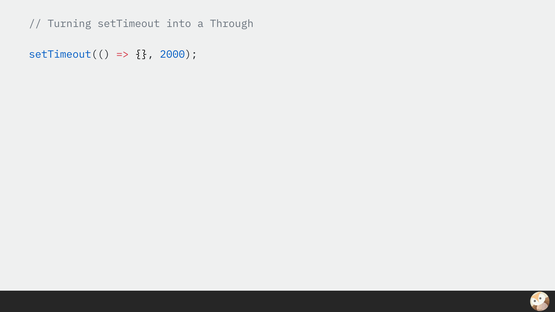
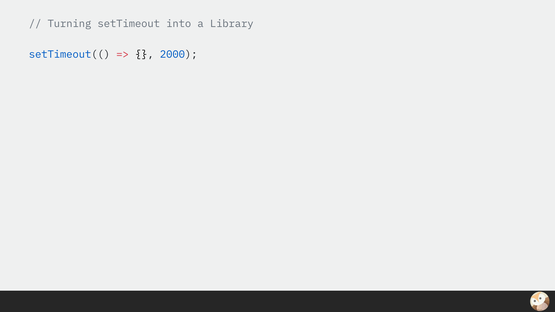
Through: Through -> Library
